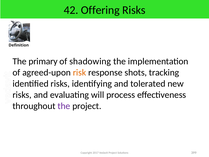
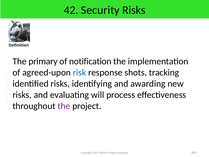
Offering: Offering -> Security
shadowing: shadowing -> notification
risk colour: orange -> blue
tolerated: tolerated -> awarding
